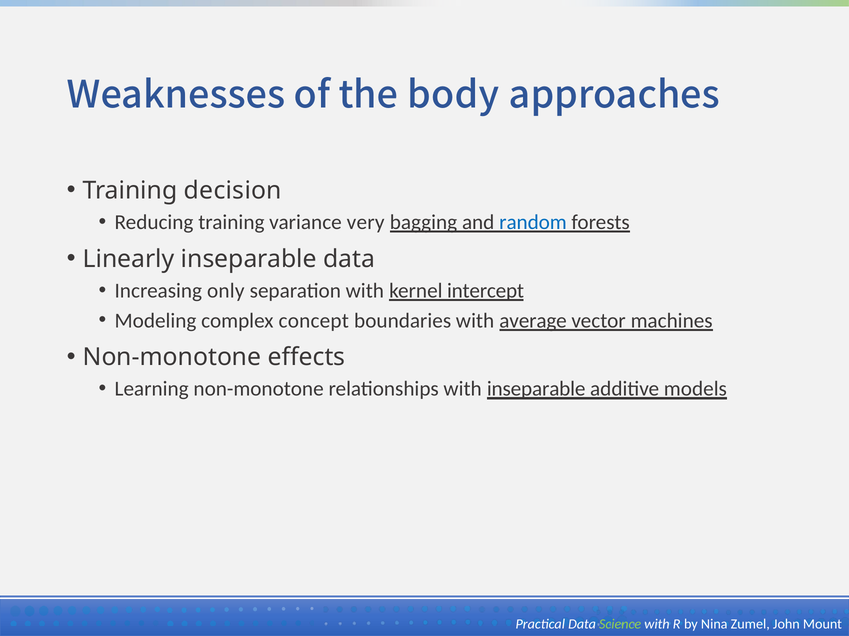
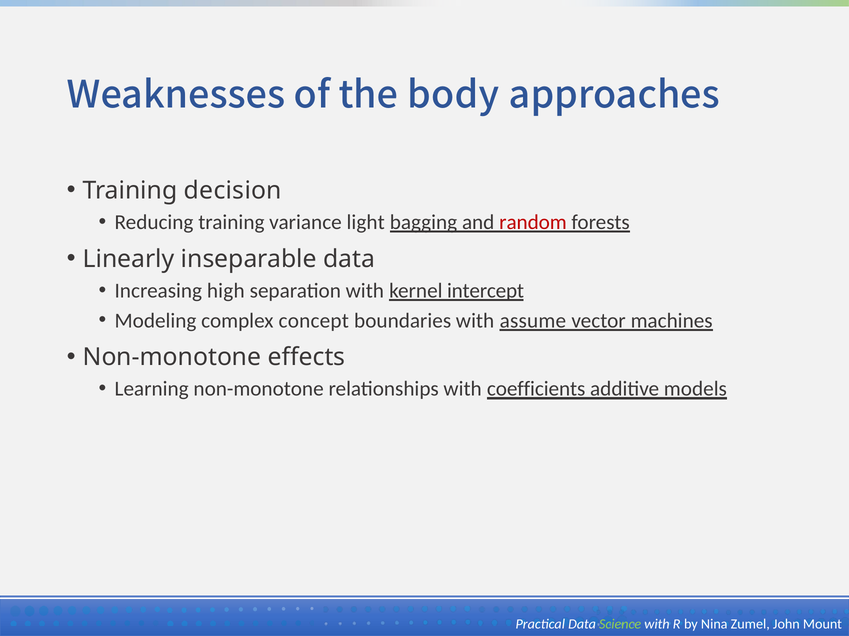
very: very -> light
random colour: blue -> red
only: only -> high
average: average -> assume
with inseparable: inseparable -> coefficients
